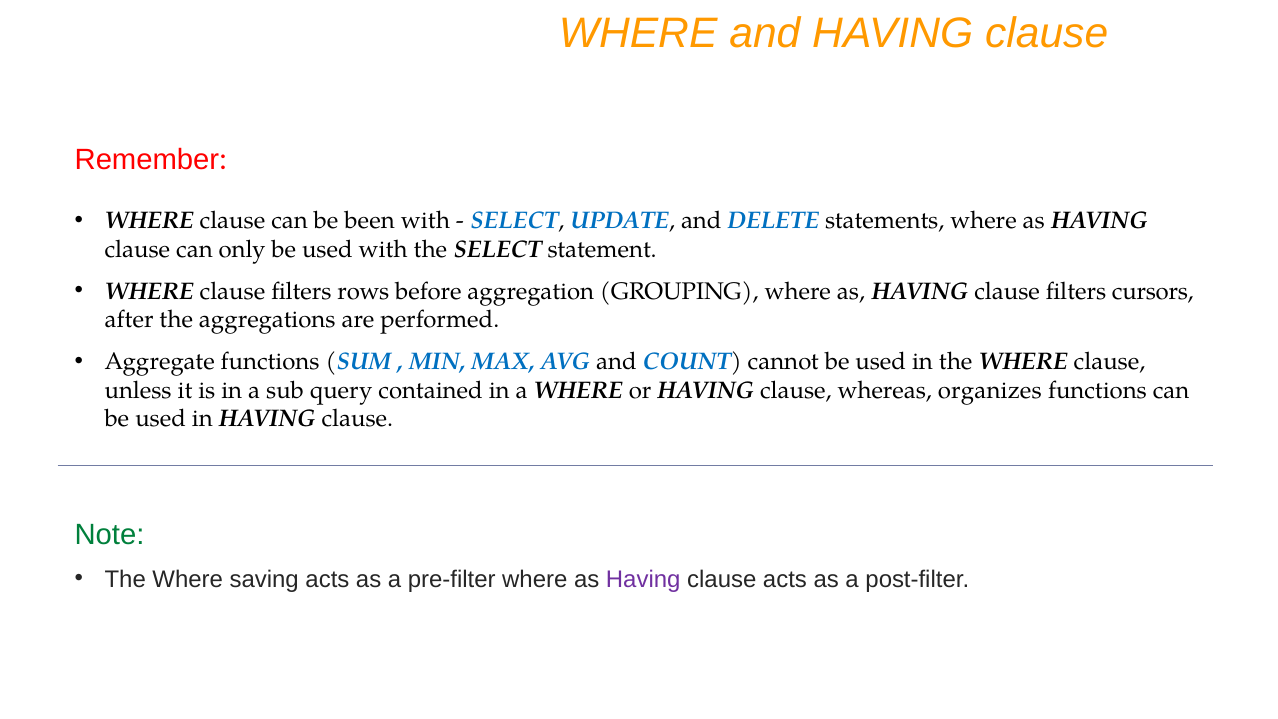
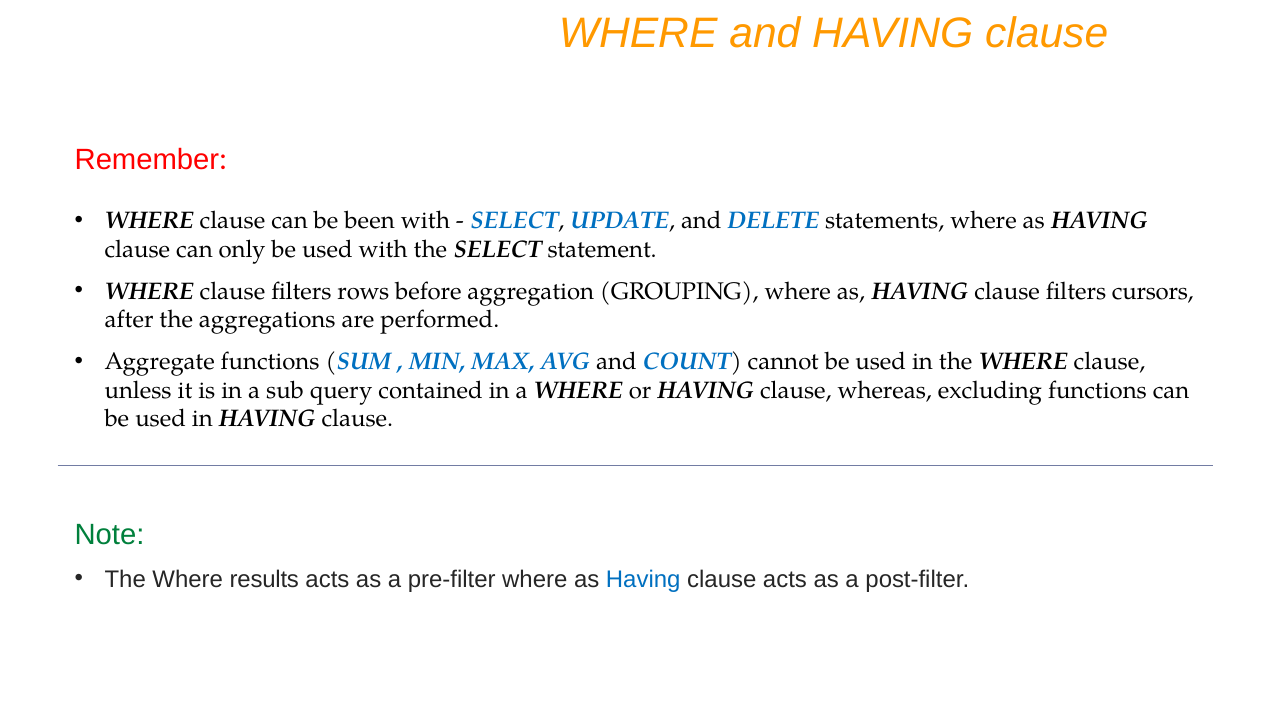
organizes: organizes -> excluding
saving: saving -> results
Having at (643, 579) colour: purple -> blue
